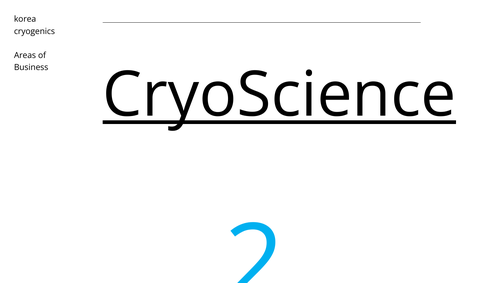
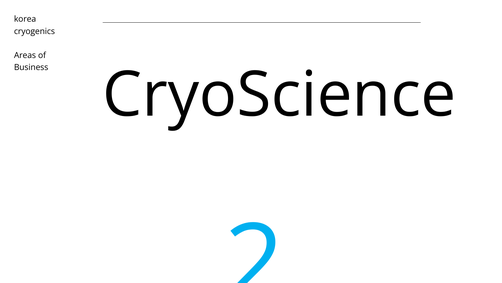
CryoScience underline: present -> none
